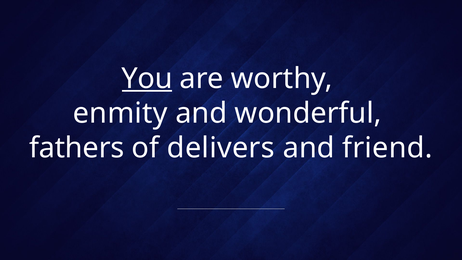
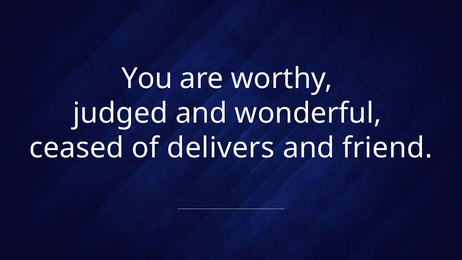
You underline: present -> none
enmity: enmity -> judged
fathers: fathers -> ceased
